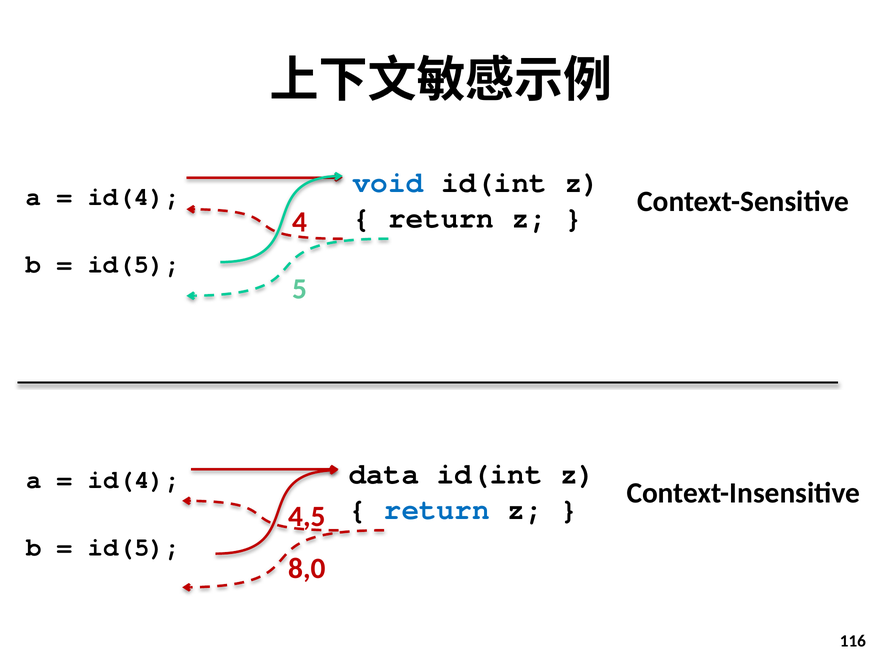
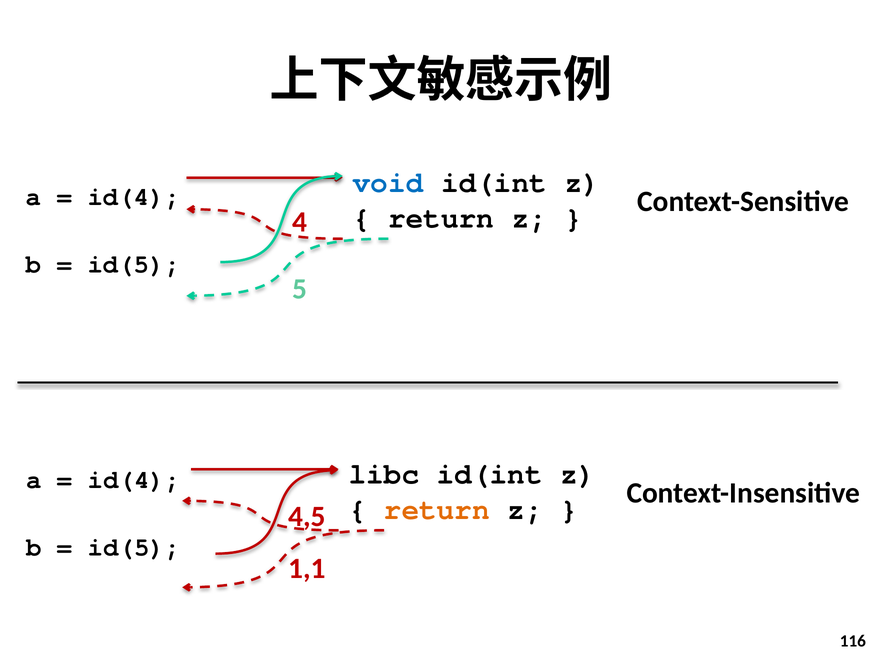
data: data -> libc
return at (437, 509) colour: blue -> orange
8,0: 8,0 -> 1,1
